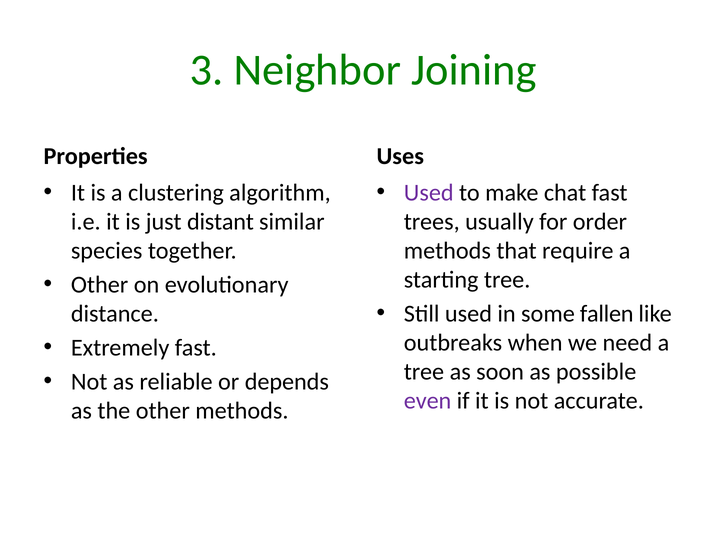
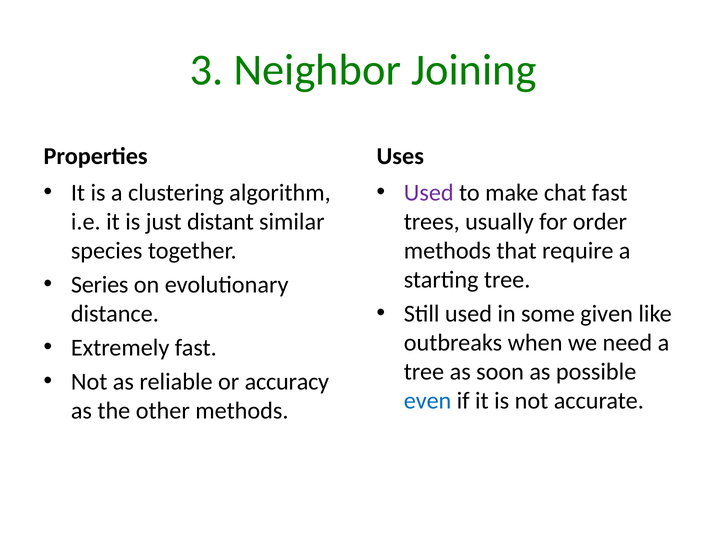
Other at (100, 285): Other -> Series
fallen: fallen -> given
depends: depends -> accuracy
even colour: purple -> blue
